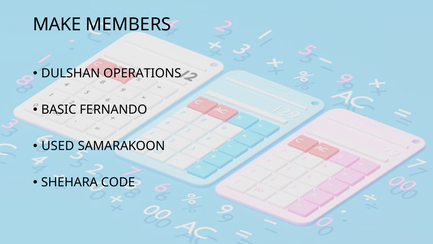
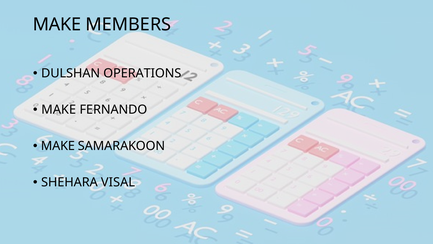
BASIC at (59, 110): BASIC -> MAKE
USED at (58, 146): USED -> MAKE
CODE: CODE -> VISAL
